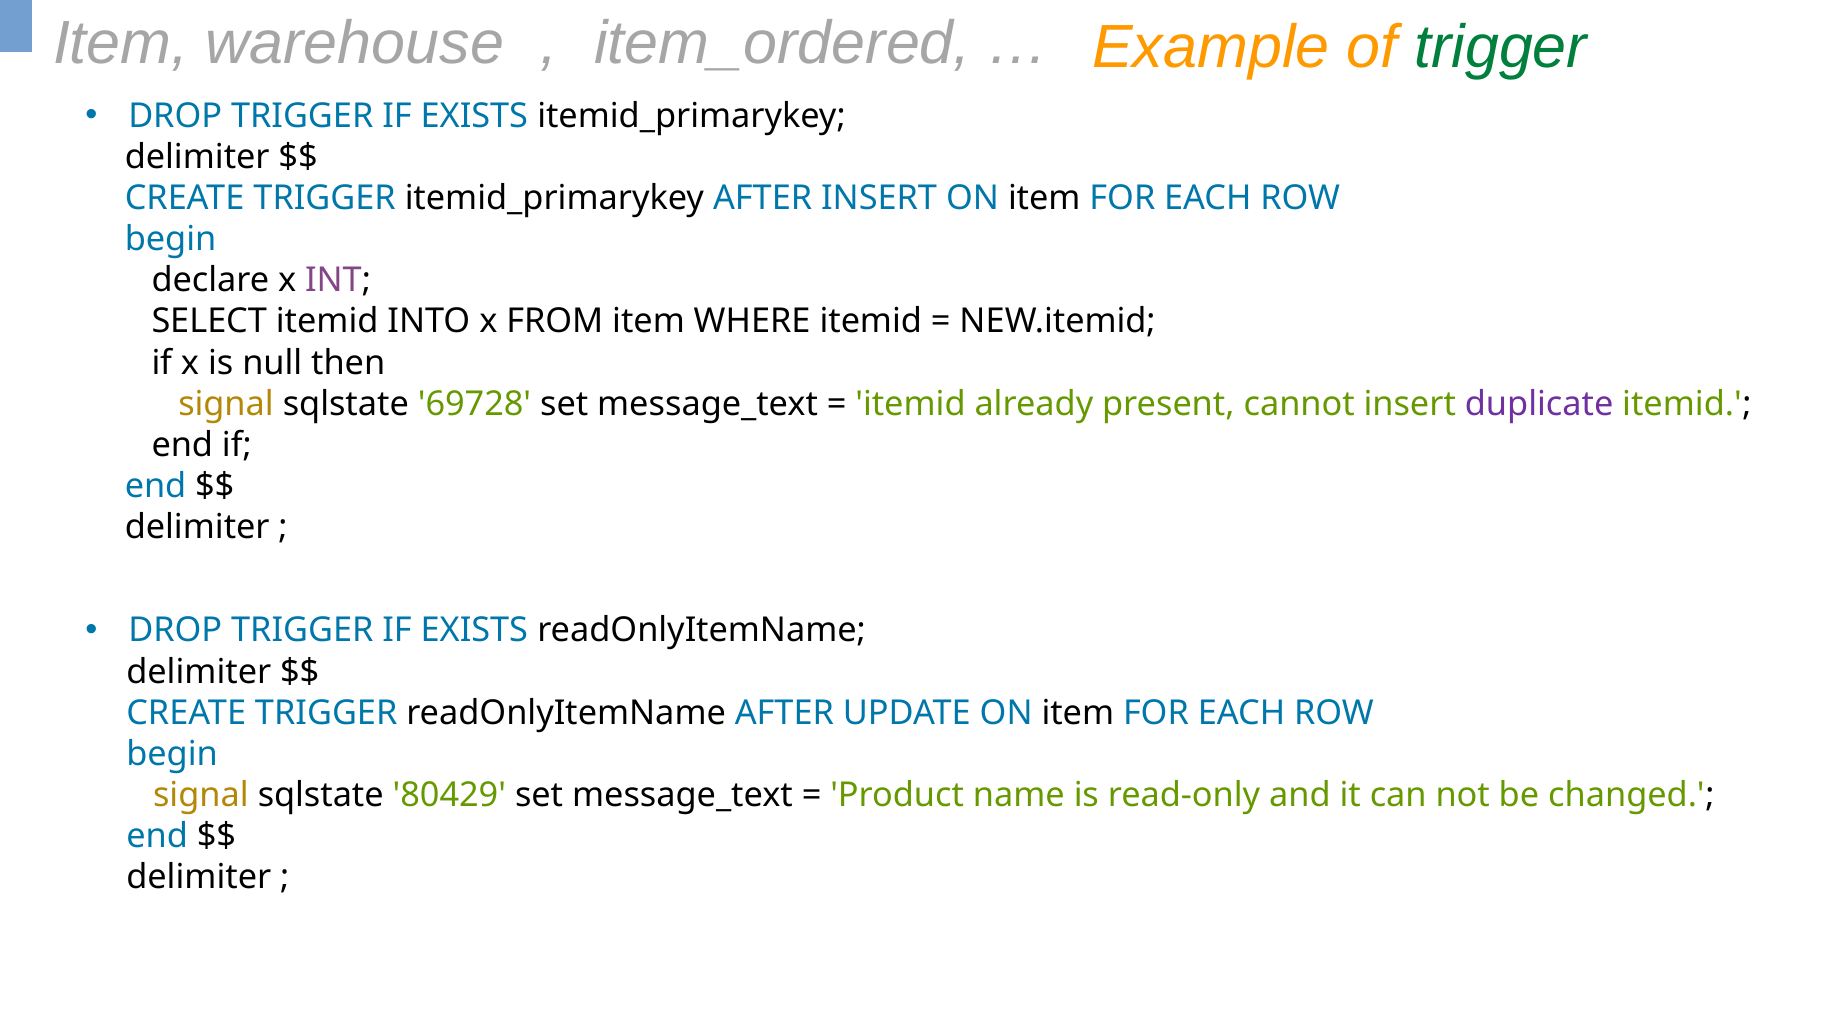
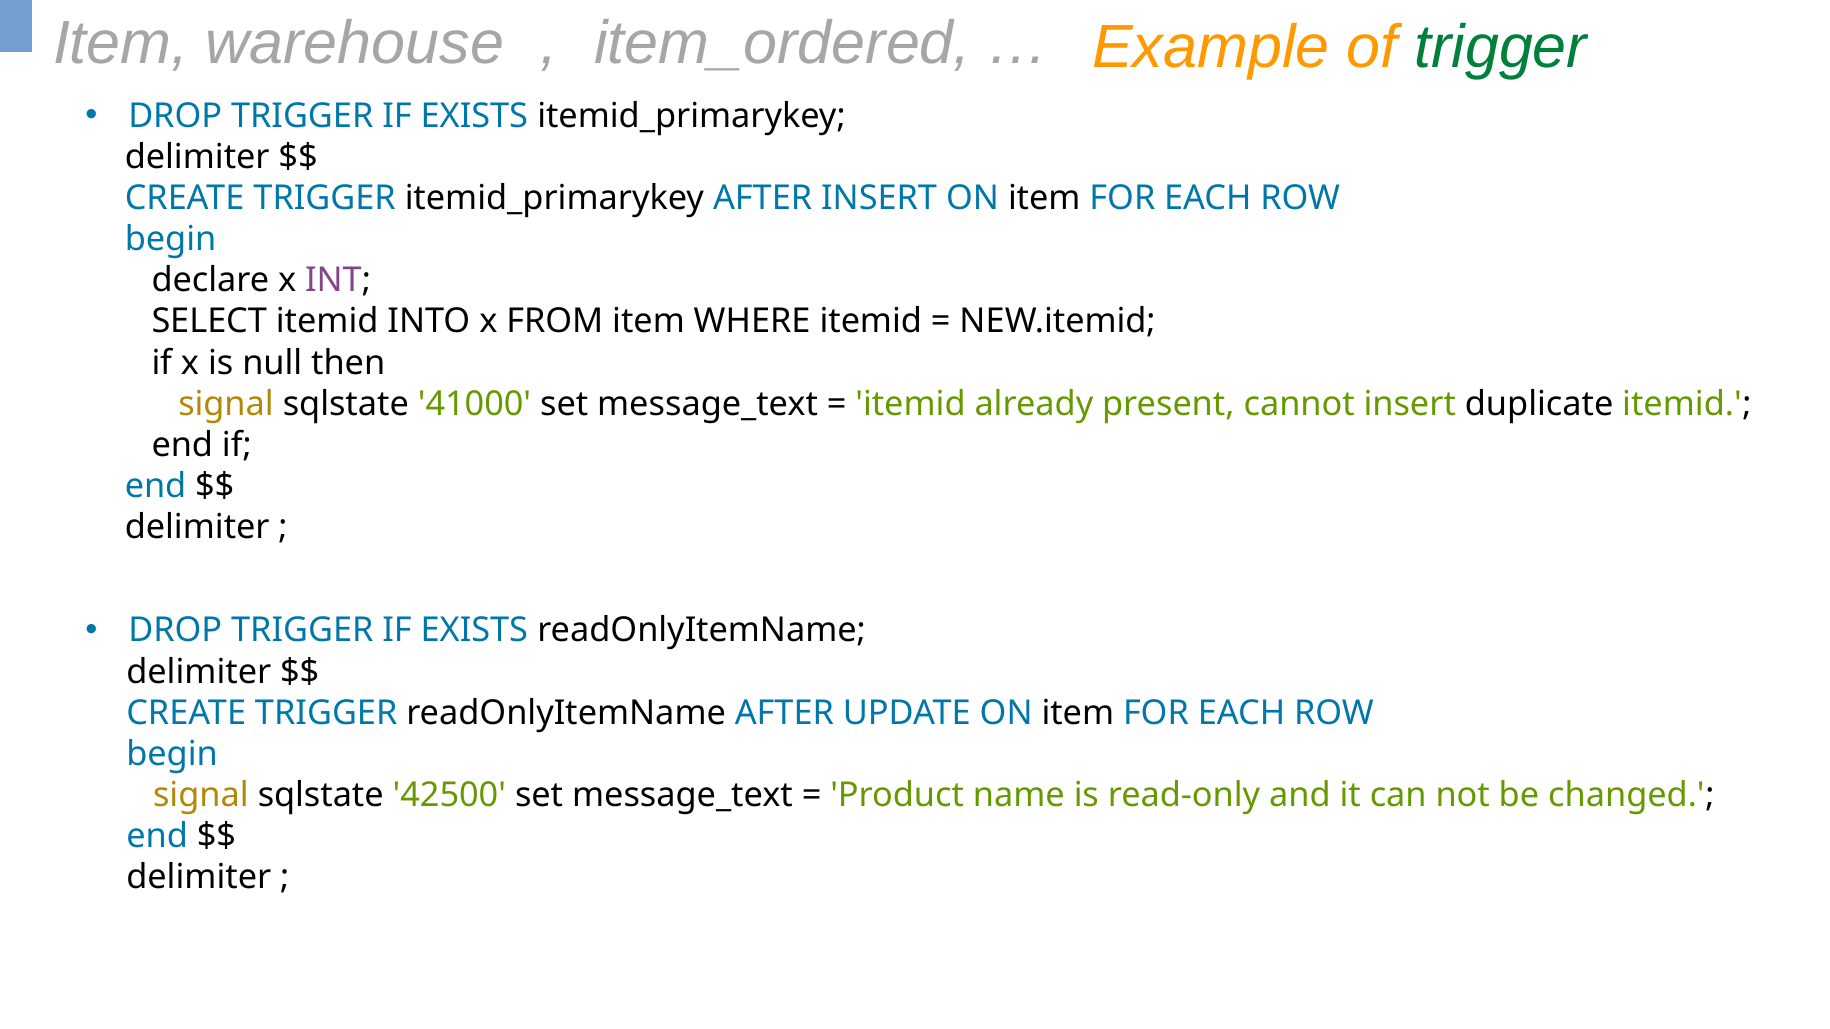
69728: 69728 -> 41000
duplicate colour: purple -> black
80429: 80429 -> 42500
